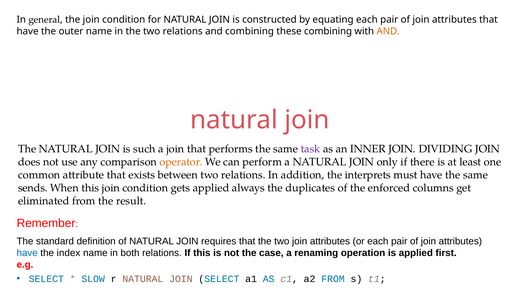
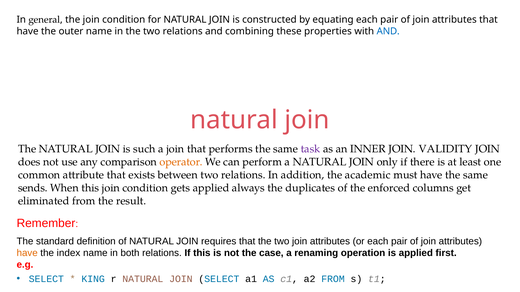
these combining: combining -> properties
AND at (388, 31) colour: orange -> blue
DIVIDING: DIVIDING -> VALIDITY
interprets: interprets -> academic
have at (27, 253) colour: blue -> orange
SLOW: SLOW -> KING
